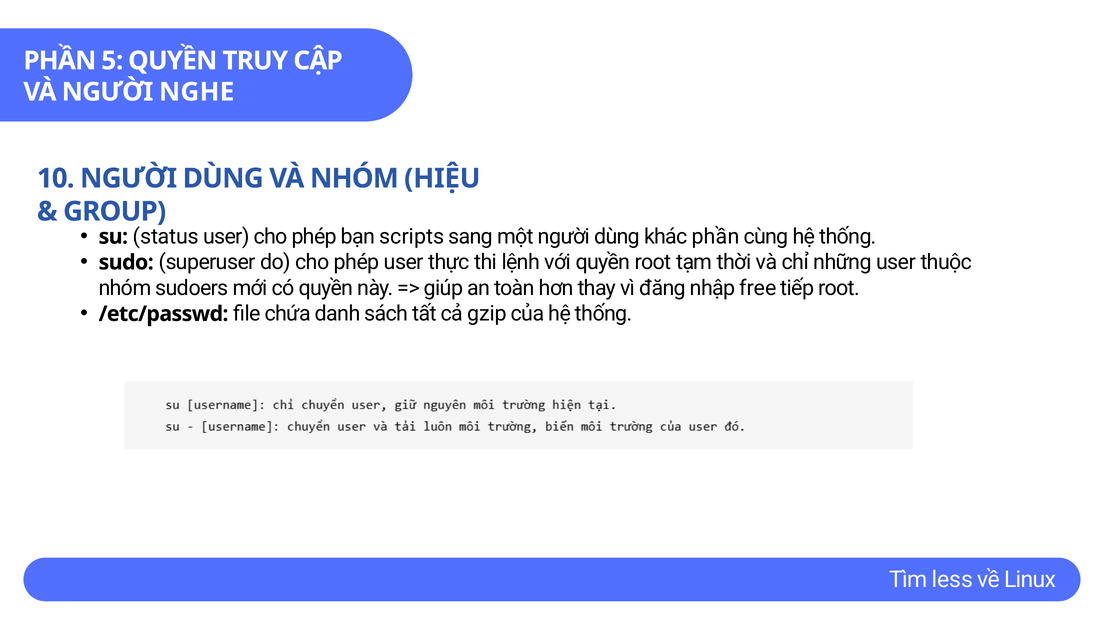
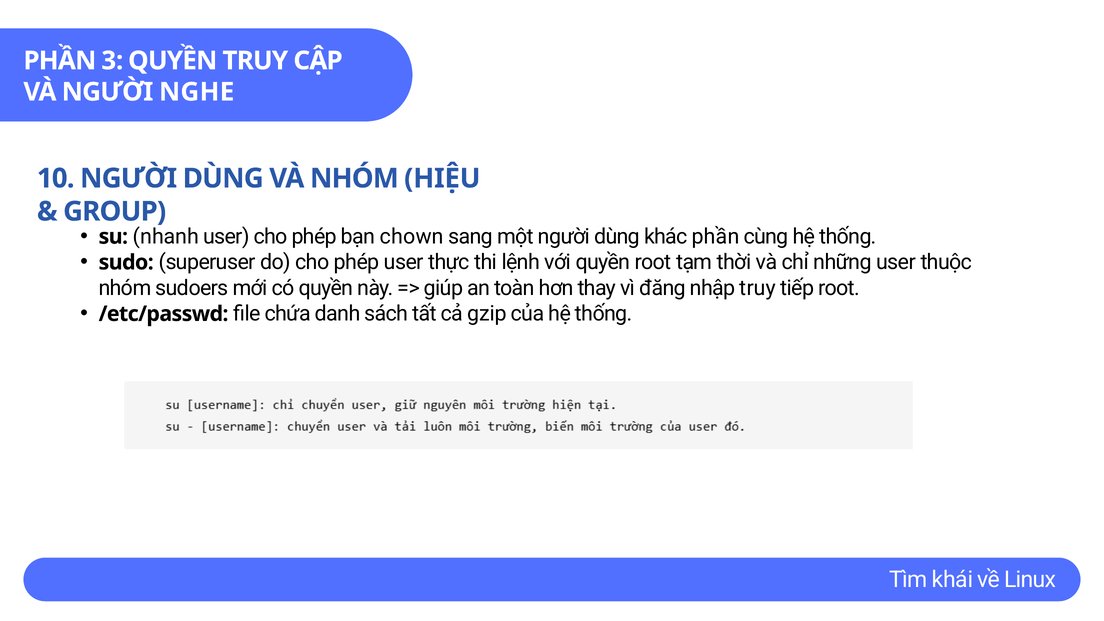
5: 5 -> 3
status: status -> nhanh
scripts: scripts -> chown
nhập free: free -> truy
less: less -> khái
